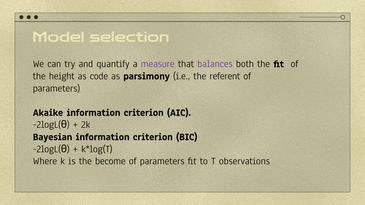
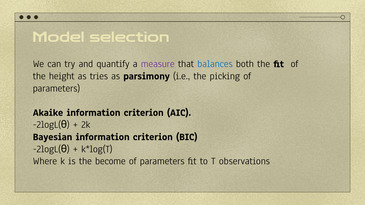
balances colour: purple -> blue
code: code -> tries
referent: referent -> picking
